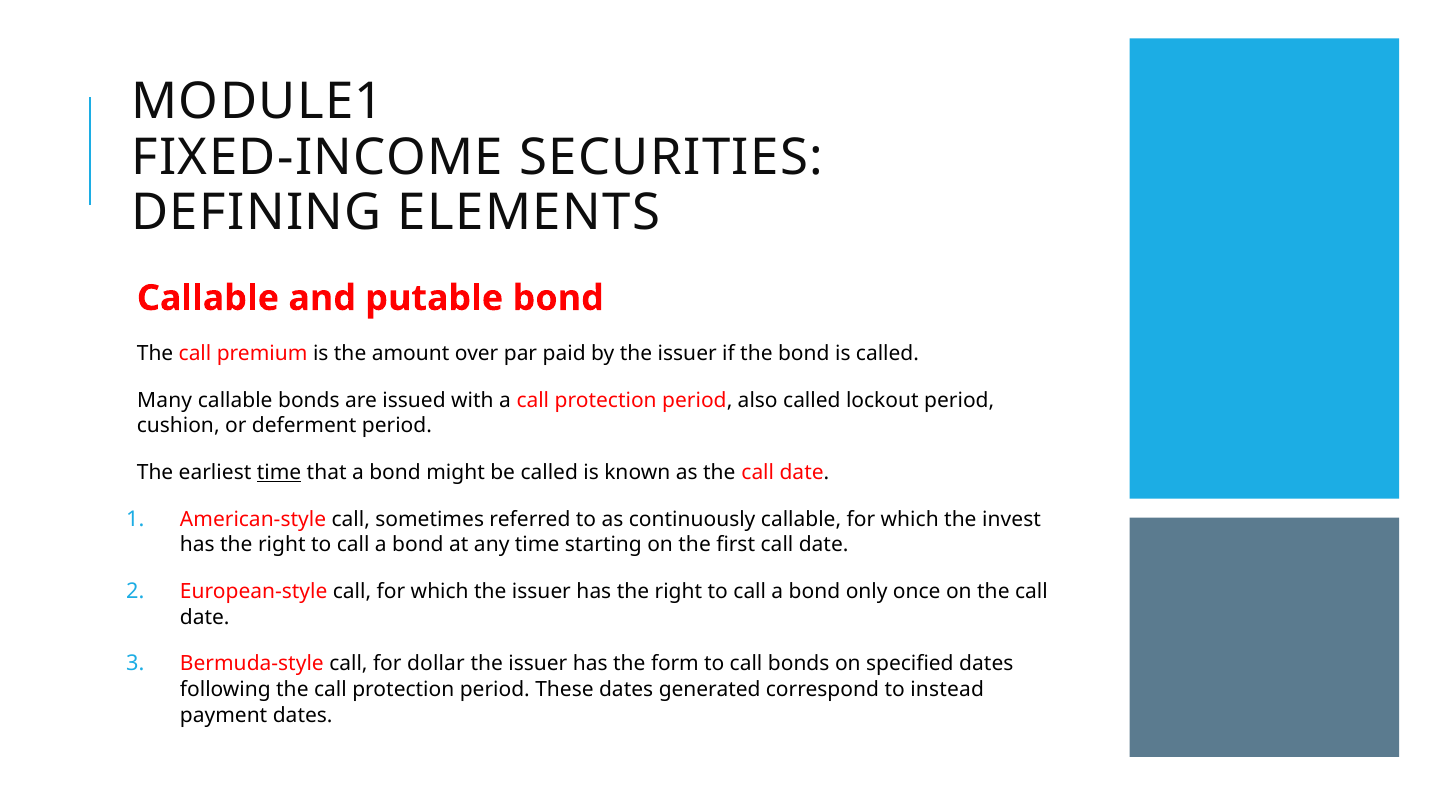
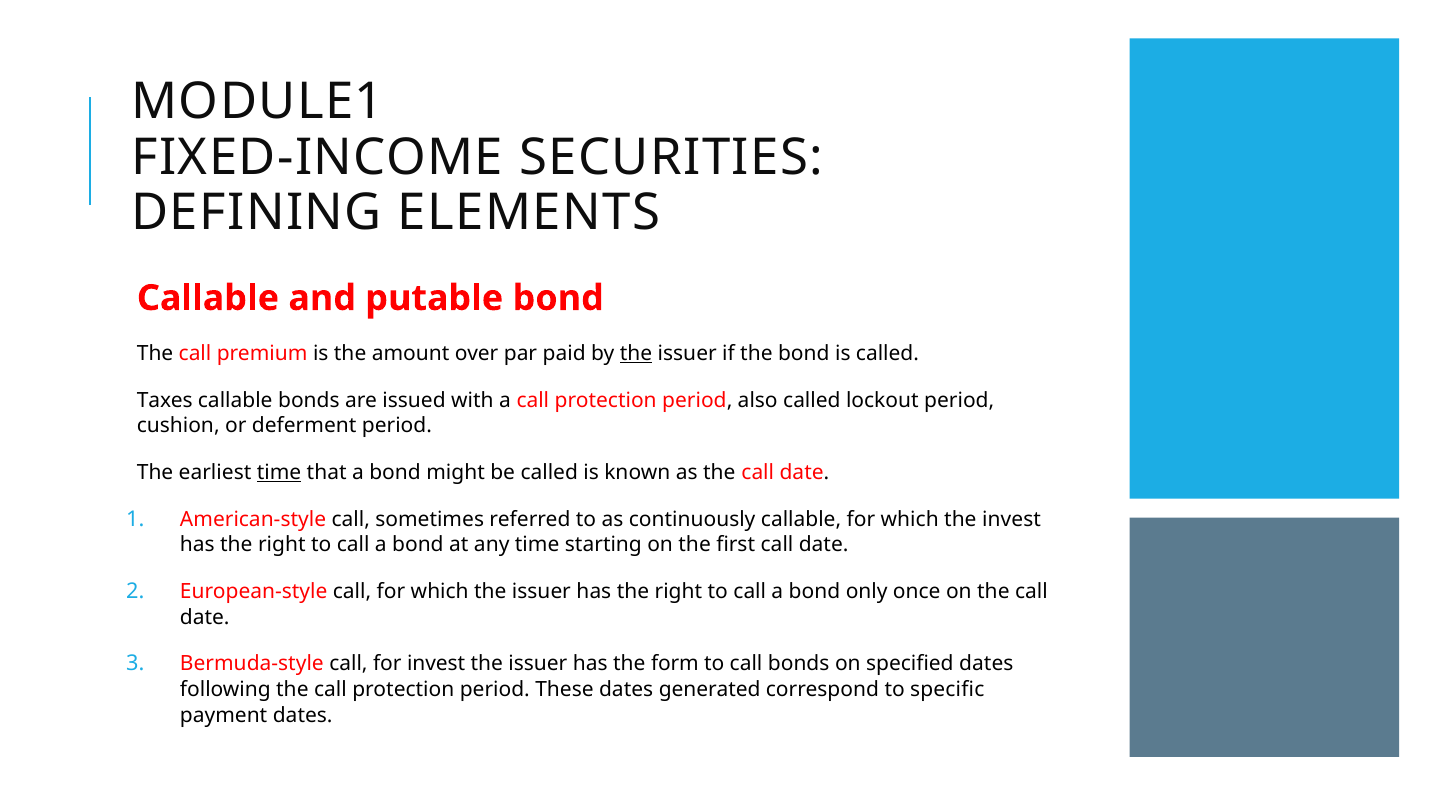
the at (636, 354) underline: none -> present
Many: Many -> Taxes
for dollar: dollar -> invest
instead: instead -> specific
